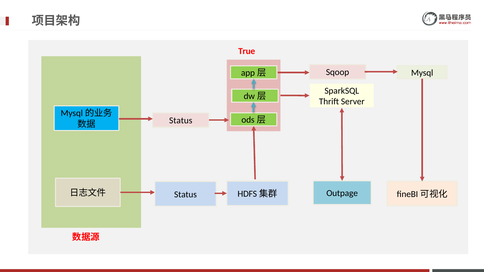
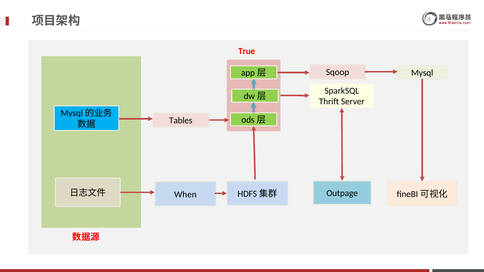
Status at (181, 121): Status -> Tables
Status at (185, 195): Status -> When
